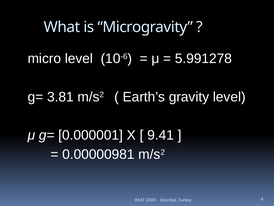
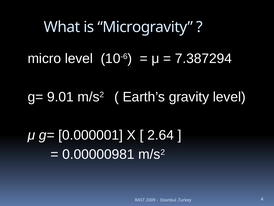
5.991278: 5.991278 -> 7.387294
3.81: 3.81 -> 9.01
9.41: 9.41 -> 2.64
